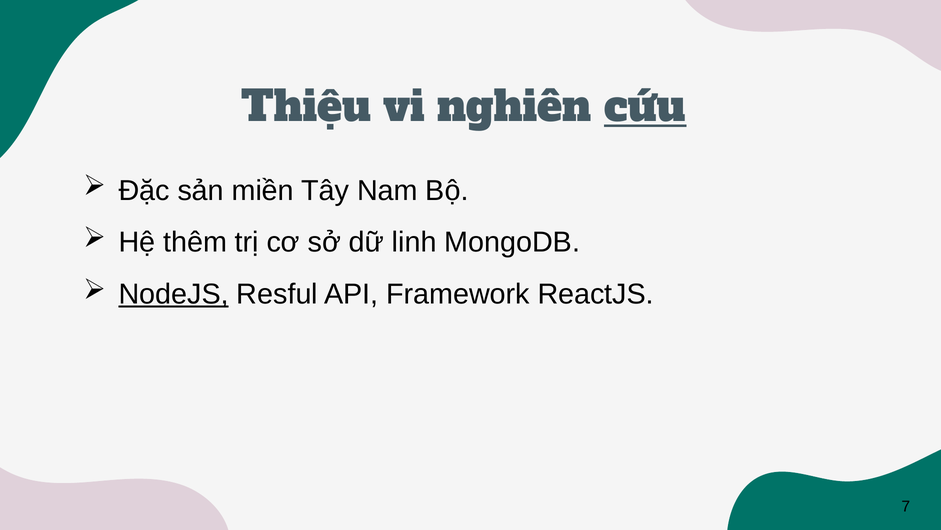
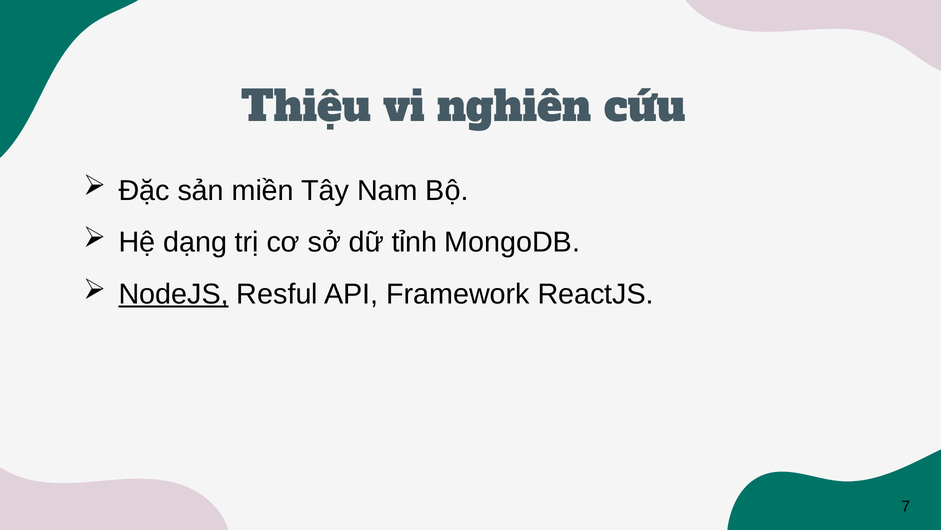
cứu underline: present -> none
thêm: thêm -> dạng
linh: linh -> tỉnh
